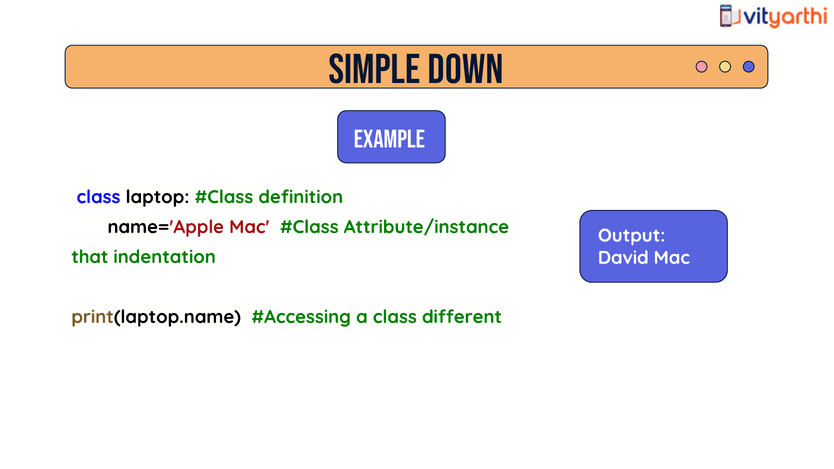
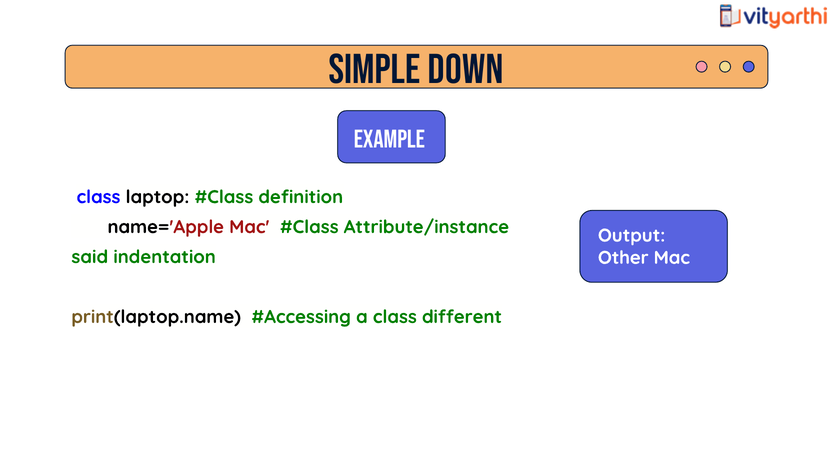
that: that -> said
David: David -> Other
